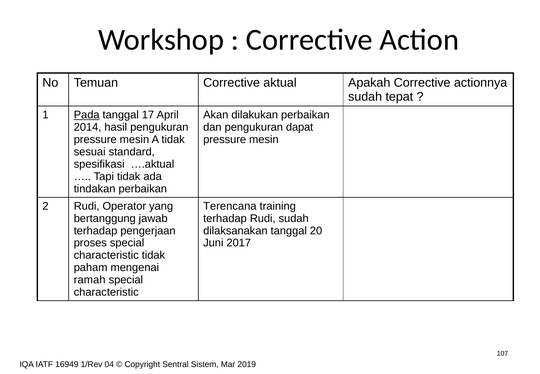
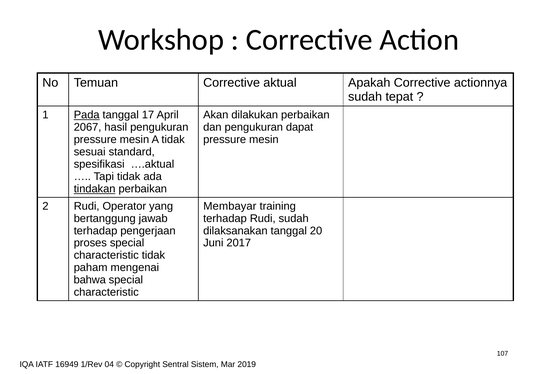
2014: 2014 -> 2067
tindakan underline: none -> present
Terencana: Terencana -> Membayar
ramah: ramah -> bahwa
